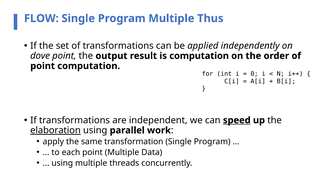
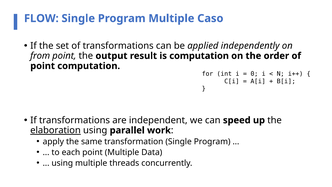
Thus: Thus -> Caso
dove: dove -> from
speed underline: present -> none
